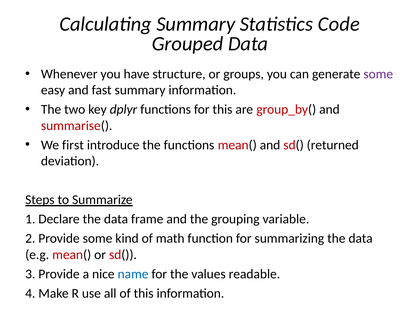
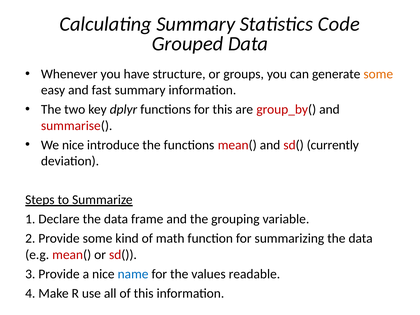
some at (378, 74) colour: purple -> orange
We first: first -> nice
returned: returned -> currently
